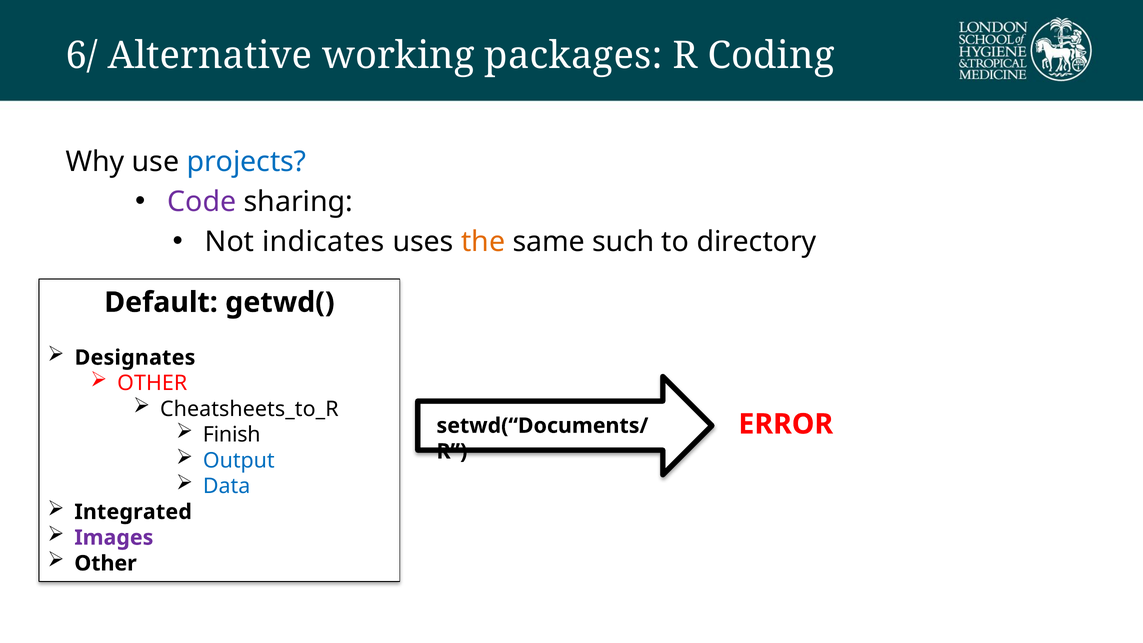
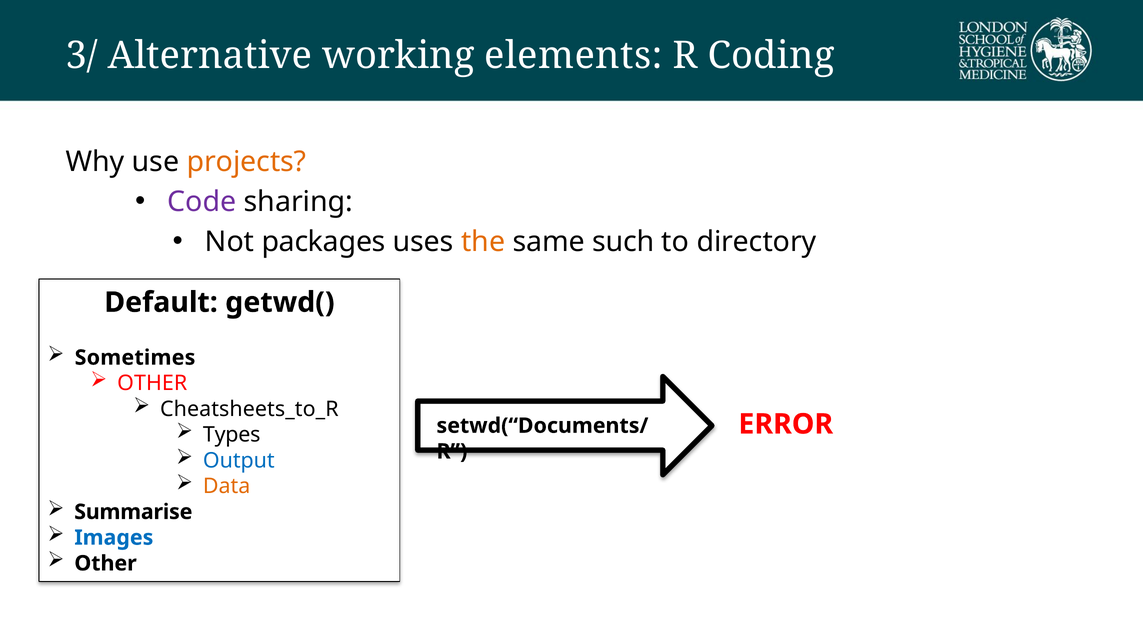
6/: 6/ -> 3/
packages: packages -> elements
projects colour: blue -> orange
indicates: indicates -> packages
Designates: Designates -> Sometimes
Finish: Finish -> Types
Data colour: blue -> orange
Integrated: Integrated -> Summarise
Images colour: purple -> blue
